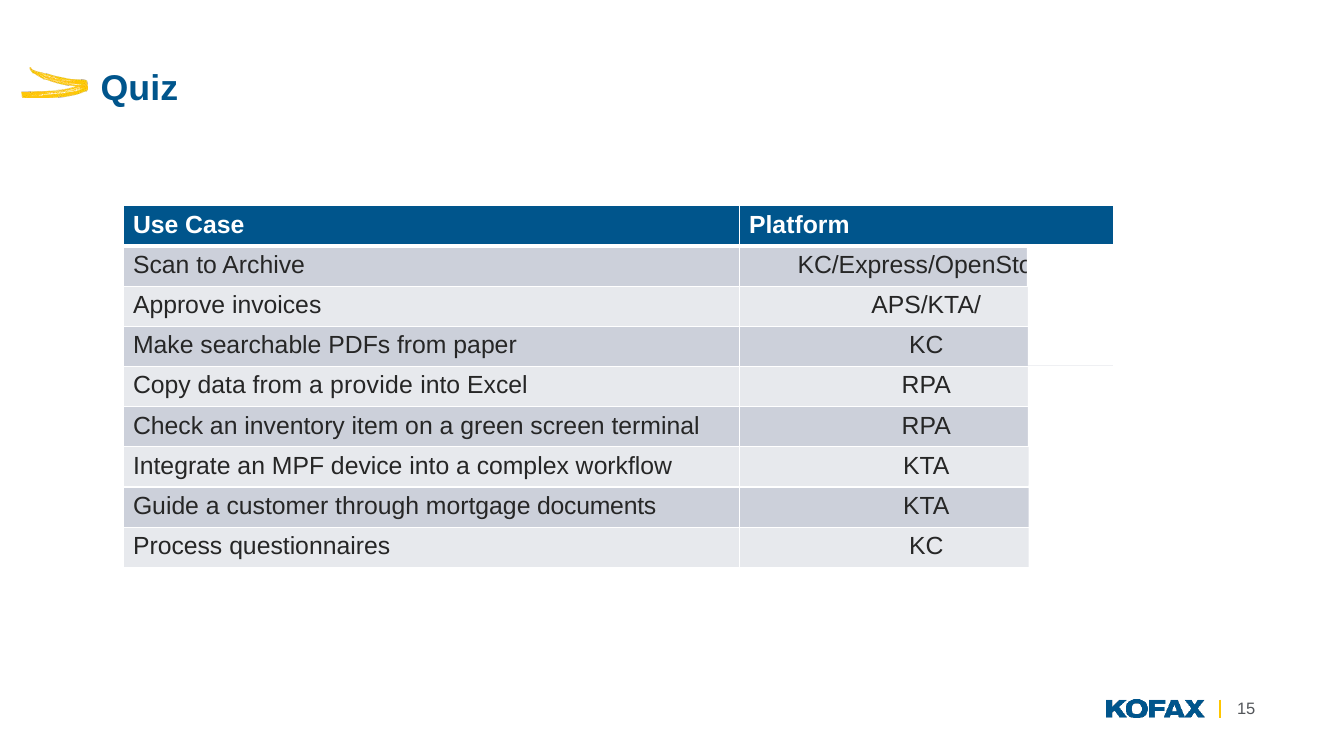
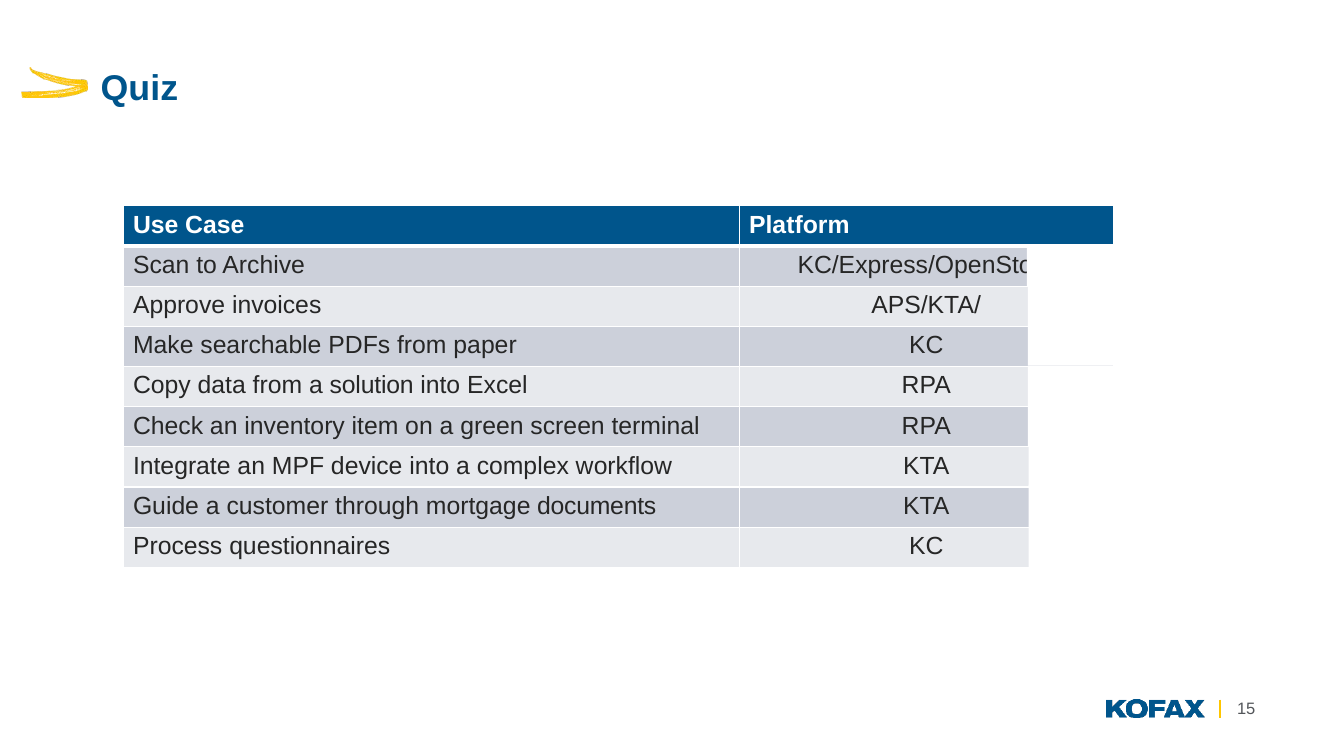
provide: provide -> solution
